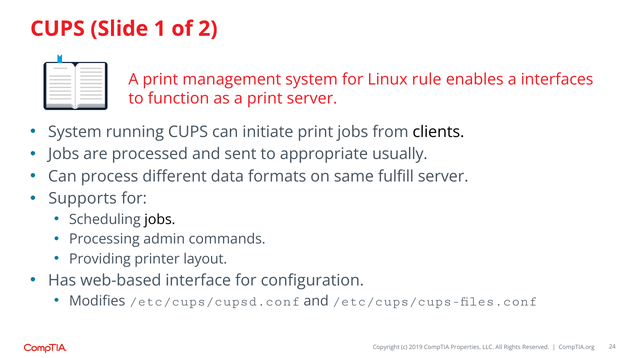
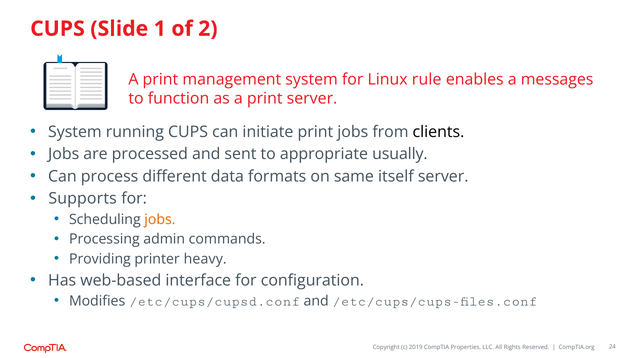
interfaces: interfaces -> messages
fulfill: fulfill -> itself
jobs at (160, 220) colour: black -> orange
layout: layout -> heavy
